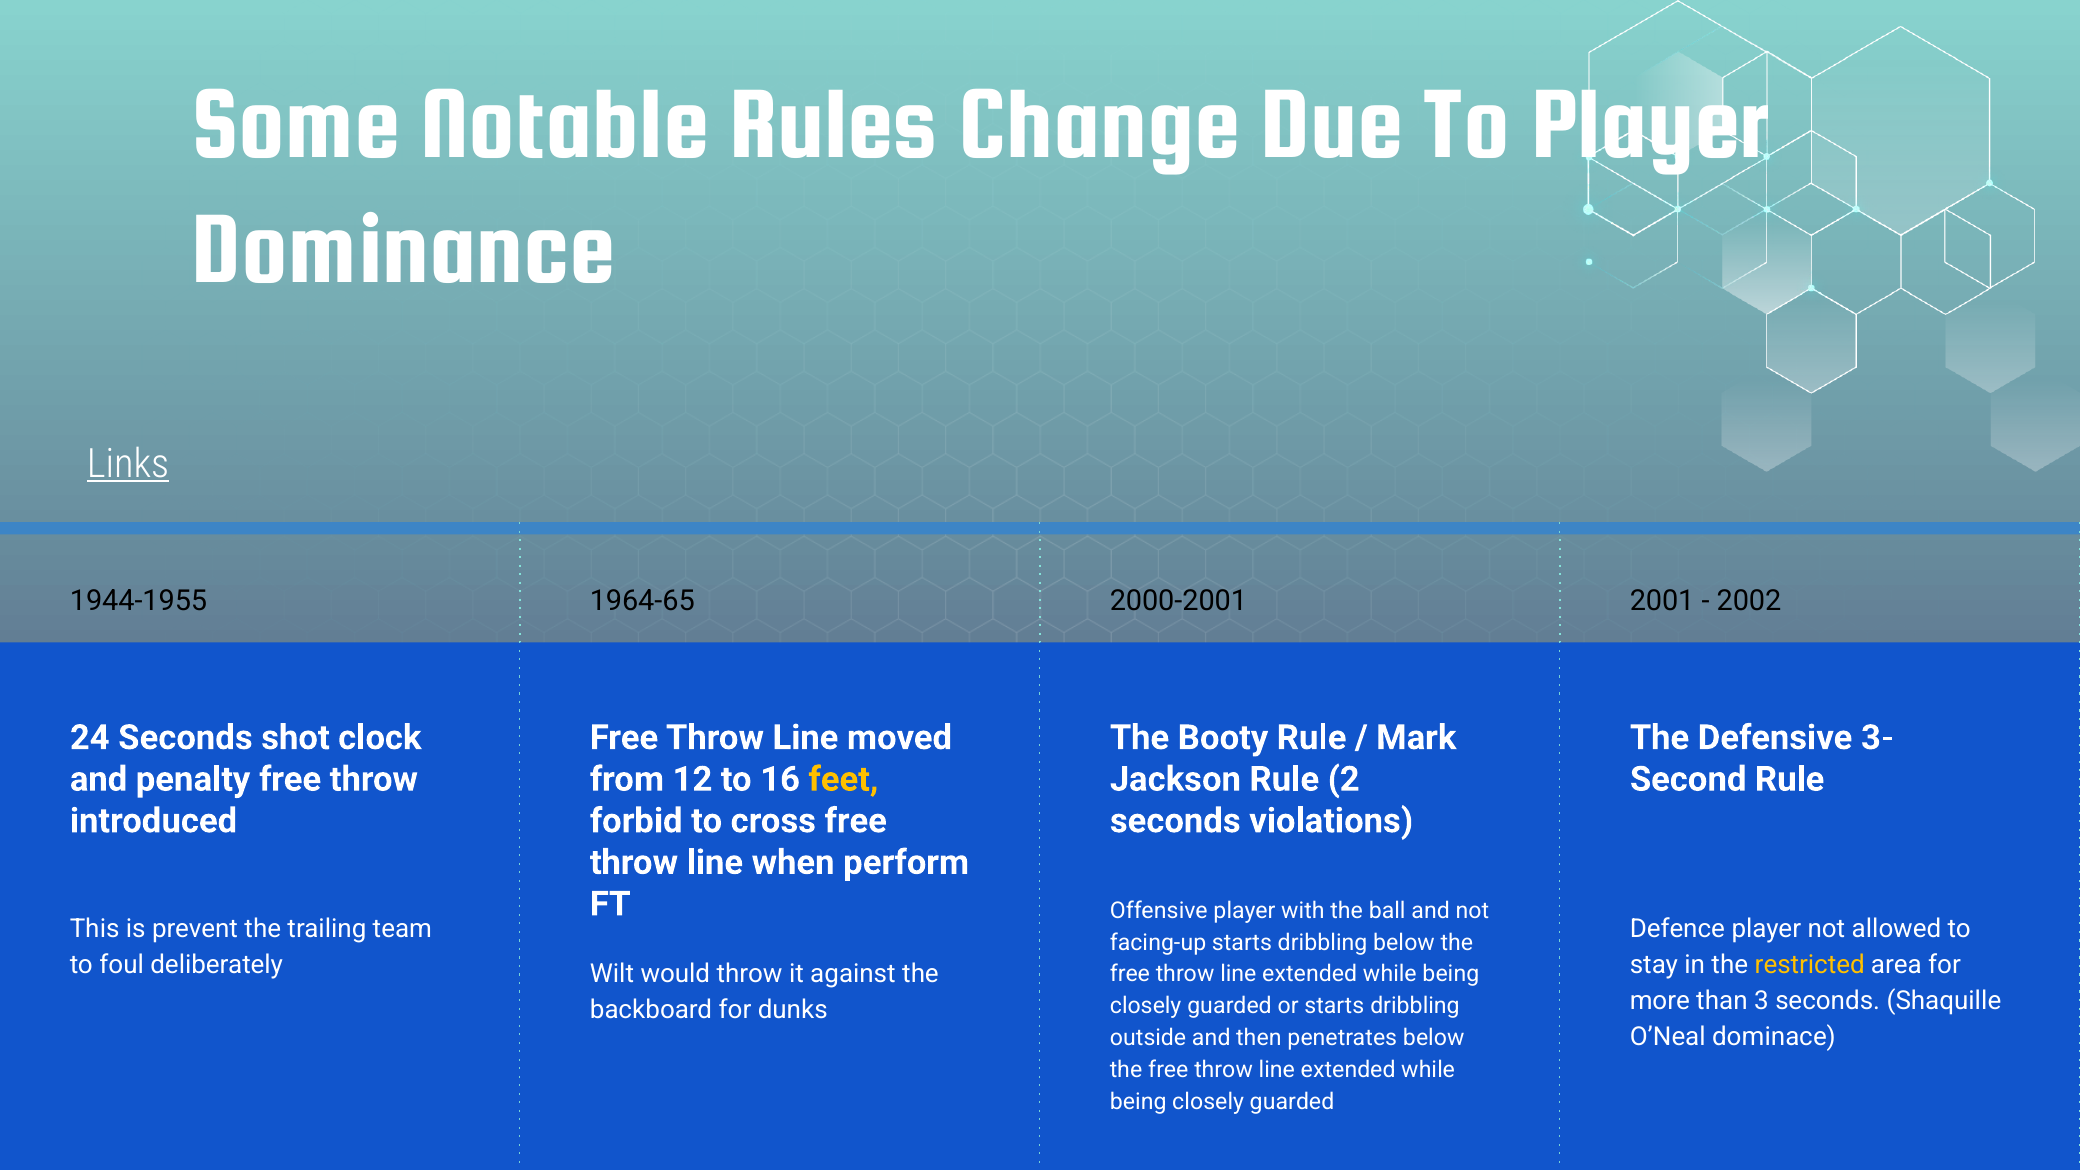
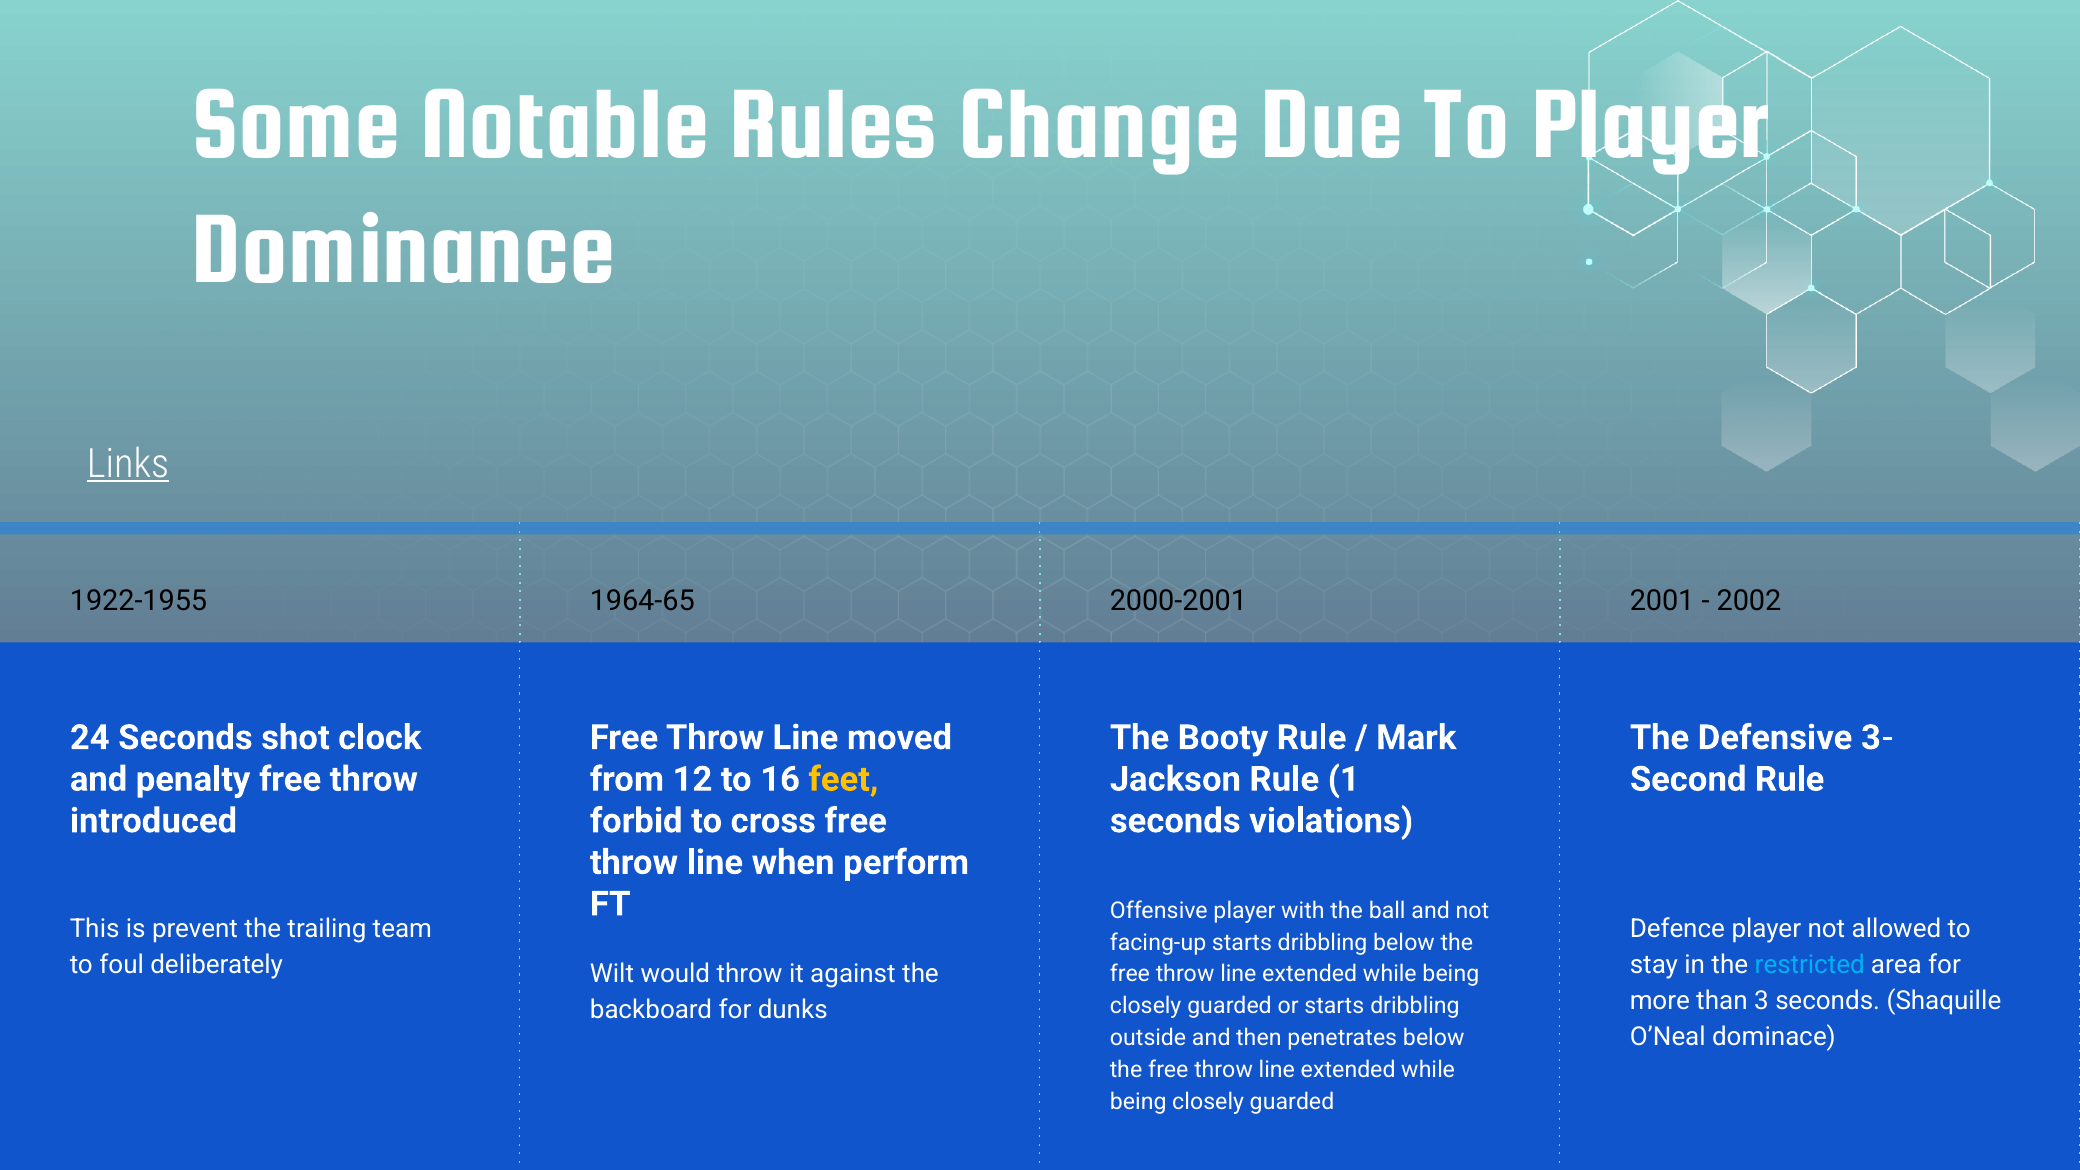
1944-1955: 1944-1955 -> 1922-1955
2: 2 -> 1
restricted colour: yellow -> light blue
